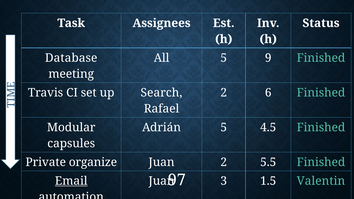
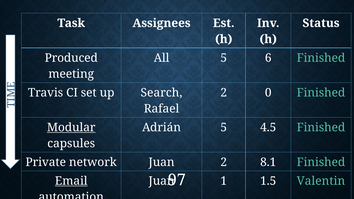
Database: Database -> Produced
9: 9 -> 6
6: 6 -> 0
Modular underline: none -> present
organize: organize -> network
5.5: 5.5 -> 8.1
3 at (224, 181): 3 -> 1
